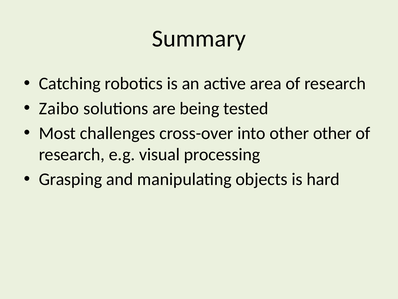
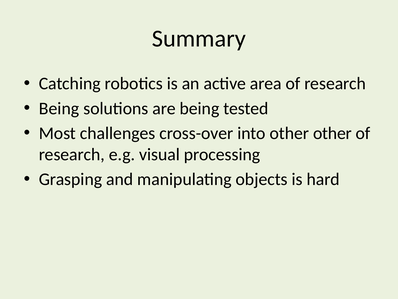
Zaibo at (59, 108): Zaibo -> Being
